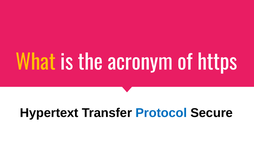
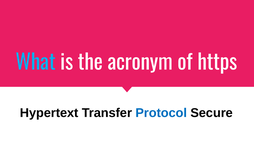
What colour: yellow -> light blue
